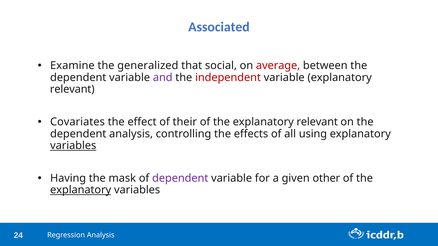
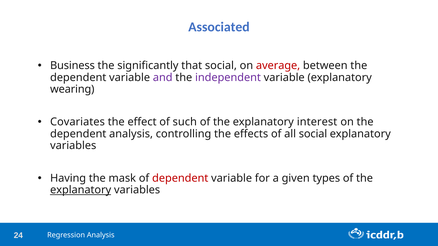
Examine: Examine -> Business
generalized: generalized -> significantly
independent colour: red -> purple
relevant at (72, 89): relevant -> wearing
their: their -> such
the explanatory relevant: relevant -> interest
all using: using -> social
variables at (73, 146) underline: present -> none
dependent at (180, 179) colour: purple -> red
other: other -> types
